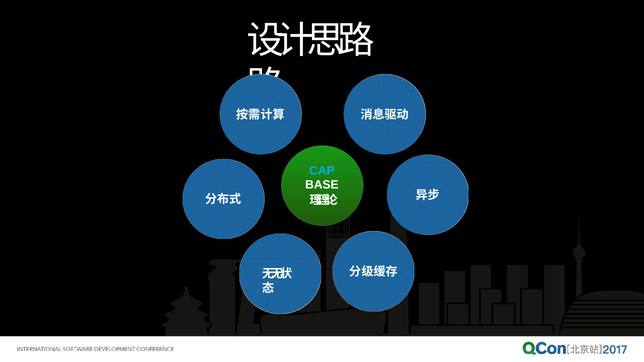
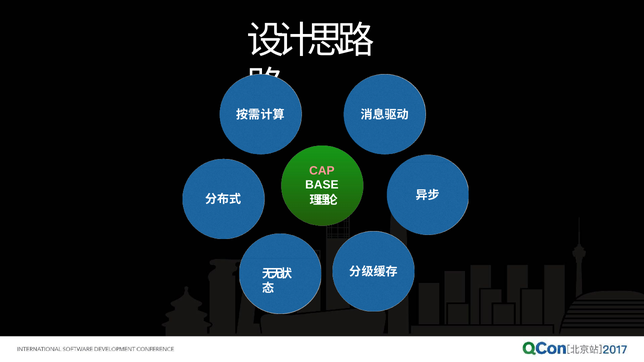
CAP colour: light blue -> pink
